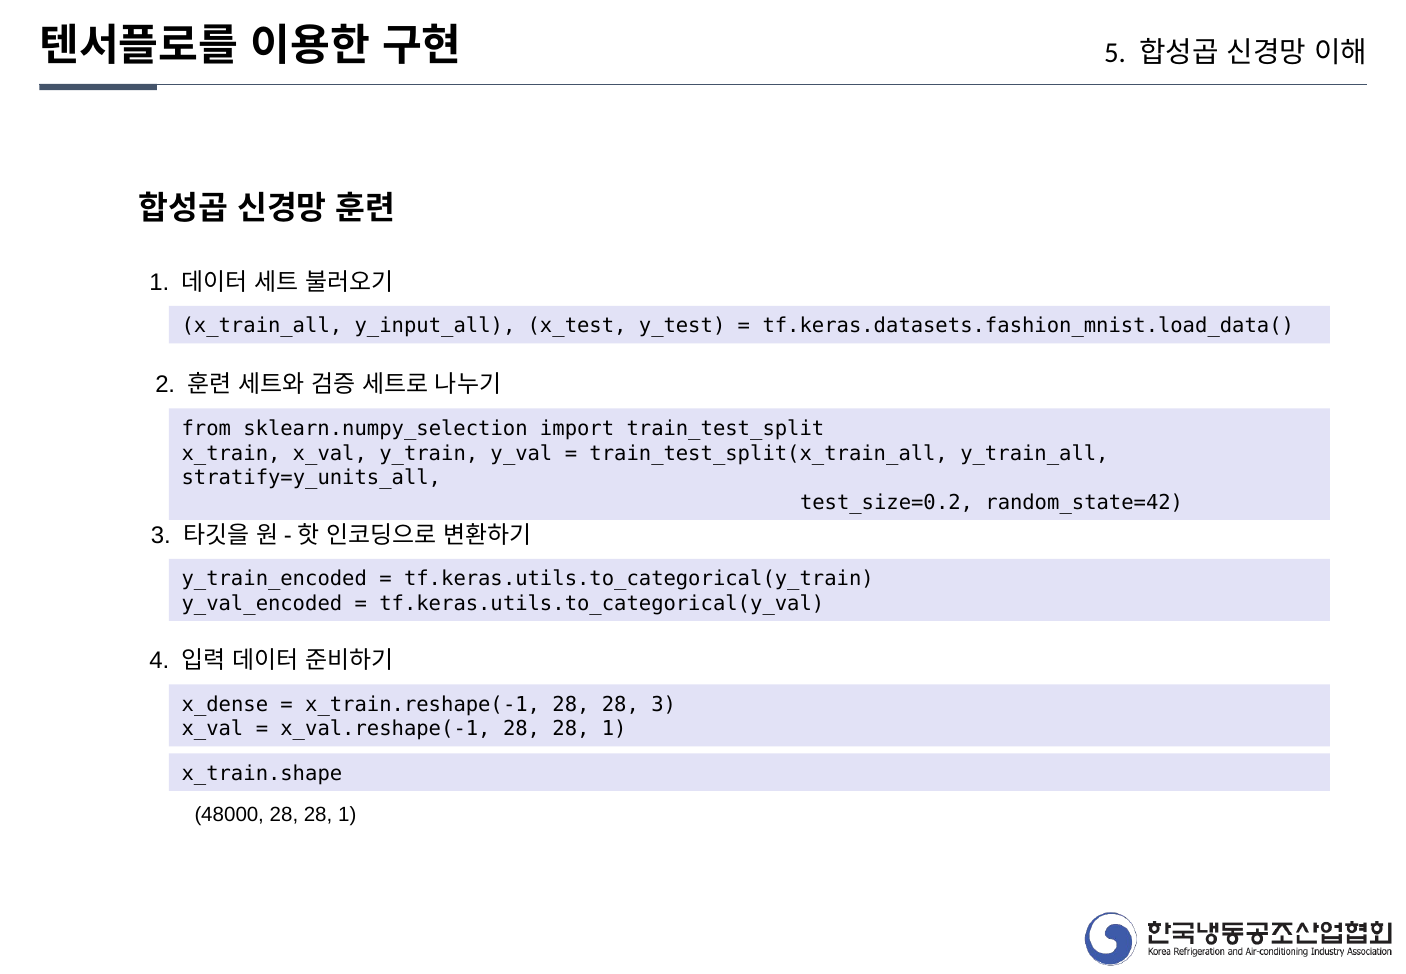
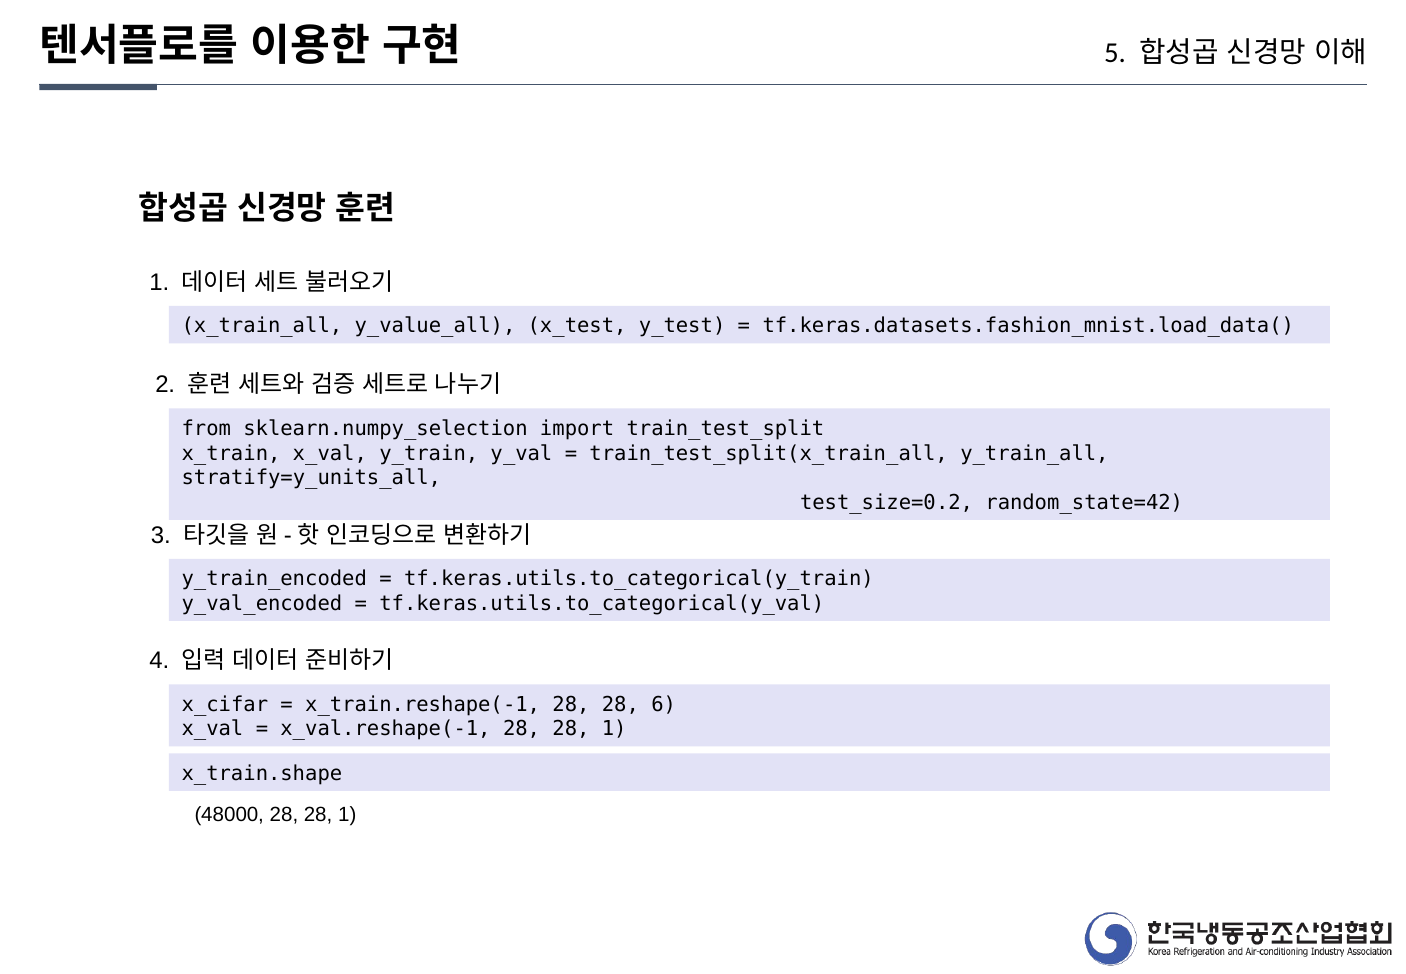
y_input_all: y_input_all -> y_value_all
x_dense: x_dense -> x_cifar
28 3: 3 -> 6
